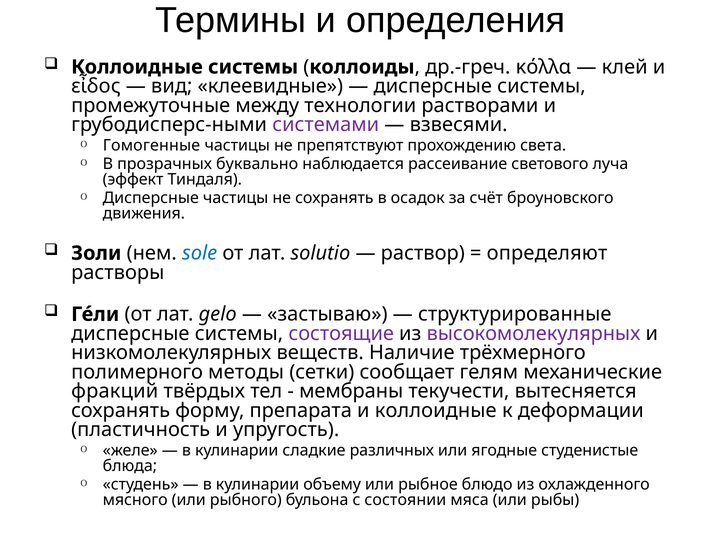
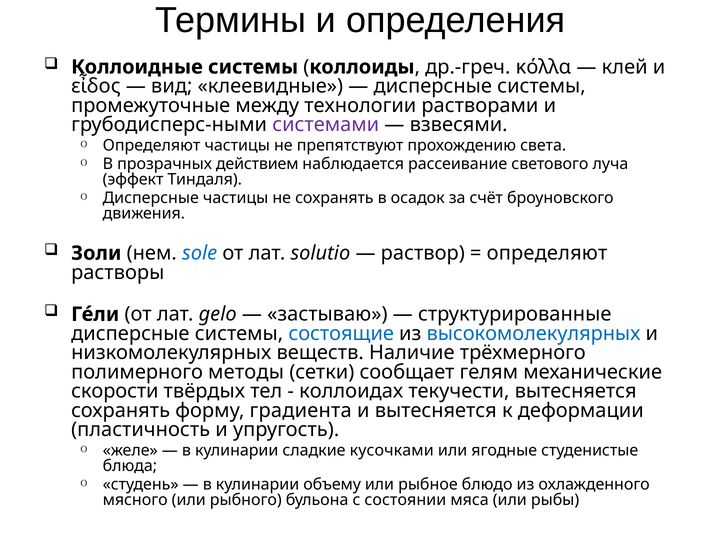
Гомогенные at (151, 145): Гомогенные -> Определяют
буквально: буквально -> действием
состоящие colour: purple -> blue
высокомолекулярных colour: purple -> blue
фракций: фракций -> скорости
мембраны: мембраны -> коллоидах
препарата: препарата -> градиента
и коллоидные: коллоидные -> вытесняется
различных: различных -> кусочками
